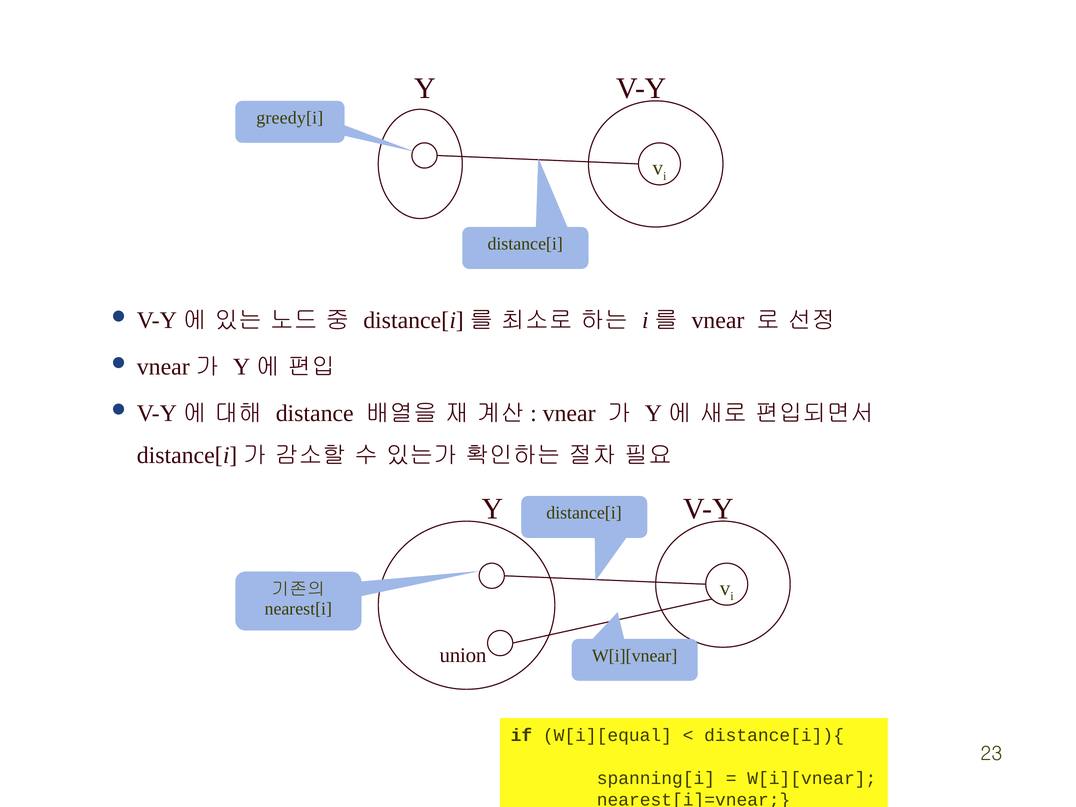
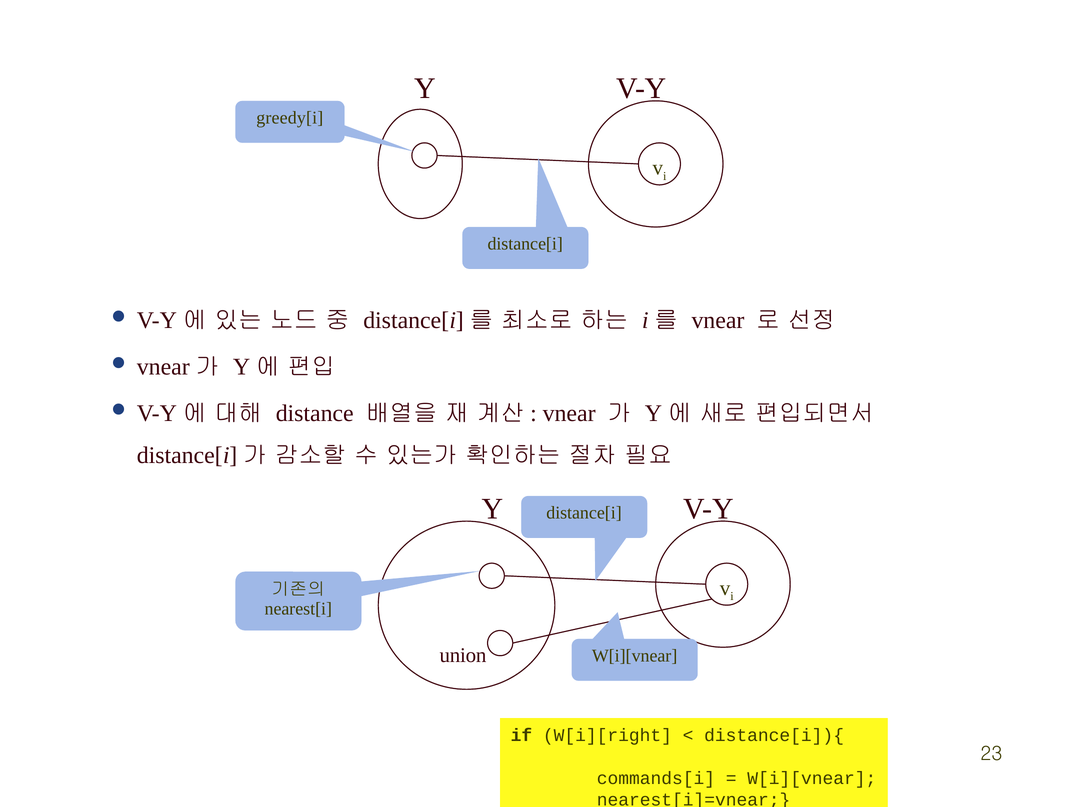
W[i][equal: W[i][equal -> W[i][right
spanning[i: spanning[i -> commands[i
